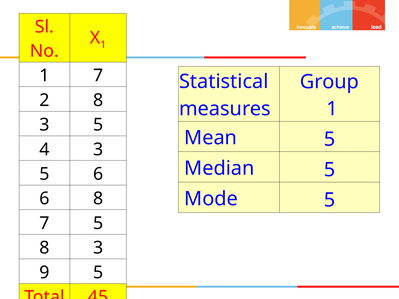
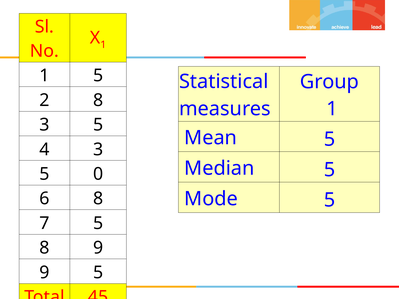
1 7: 7 -> 5
5 6: 6 -> 0
3 at (98, 248): 3 -> 9
